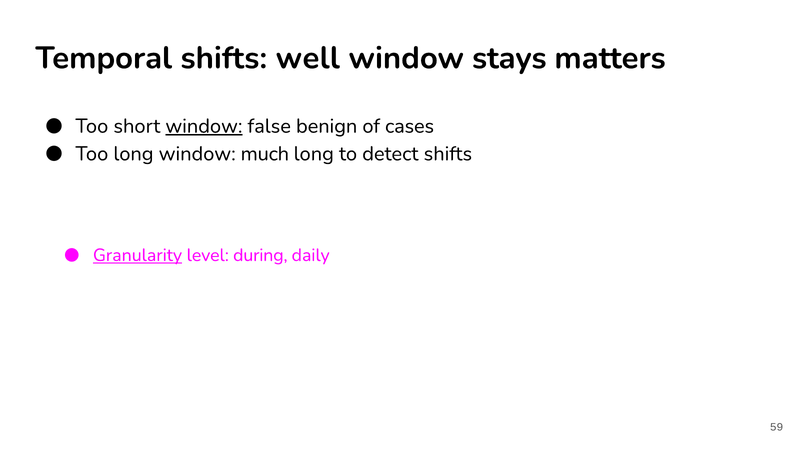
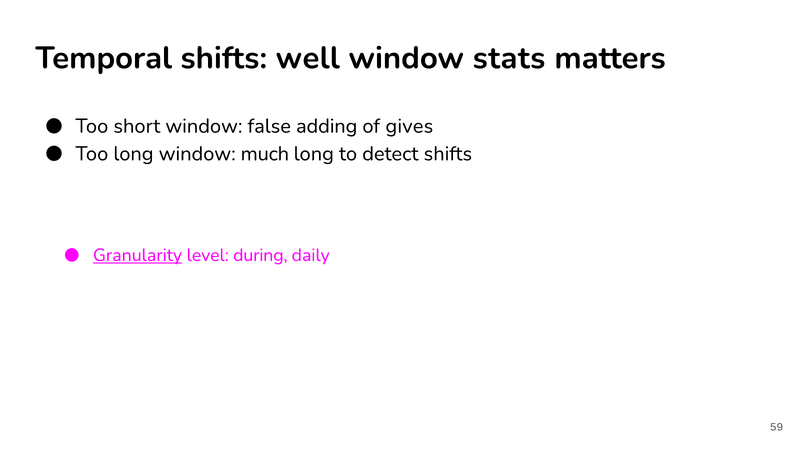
stays: stays -> stats
window at (204, 126) underline: present -> none
benign: benign -> adding
cases: cases -> gives
